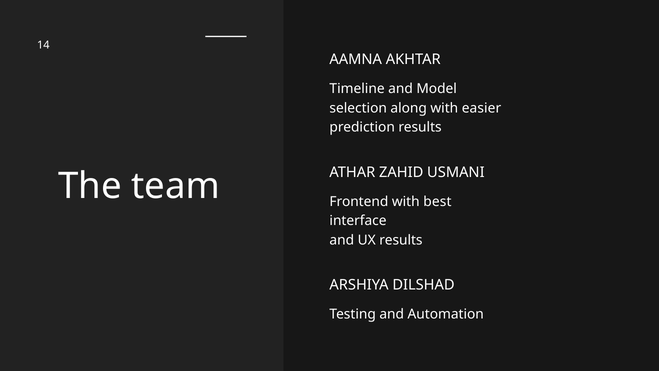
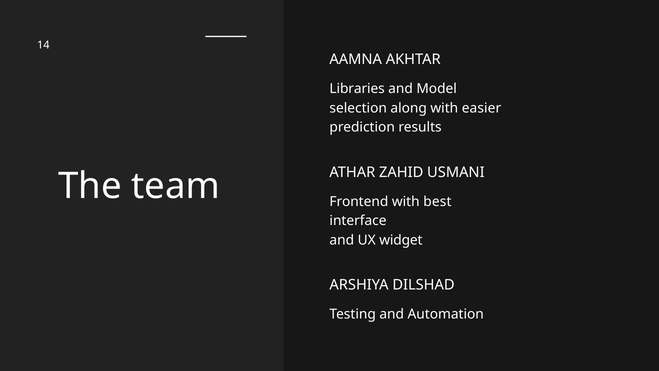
Timeline: Timeline -> Libraries
UX results: results -> widget
